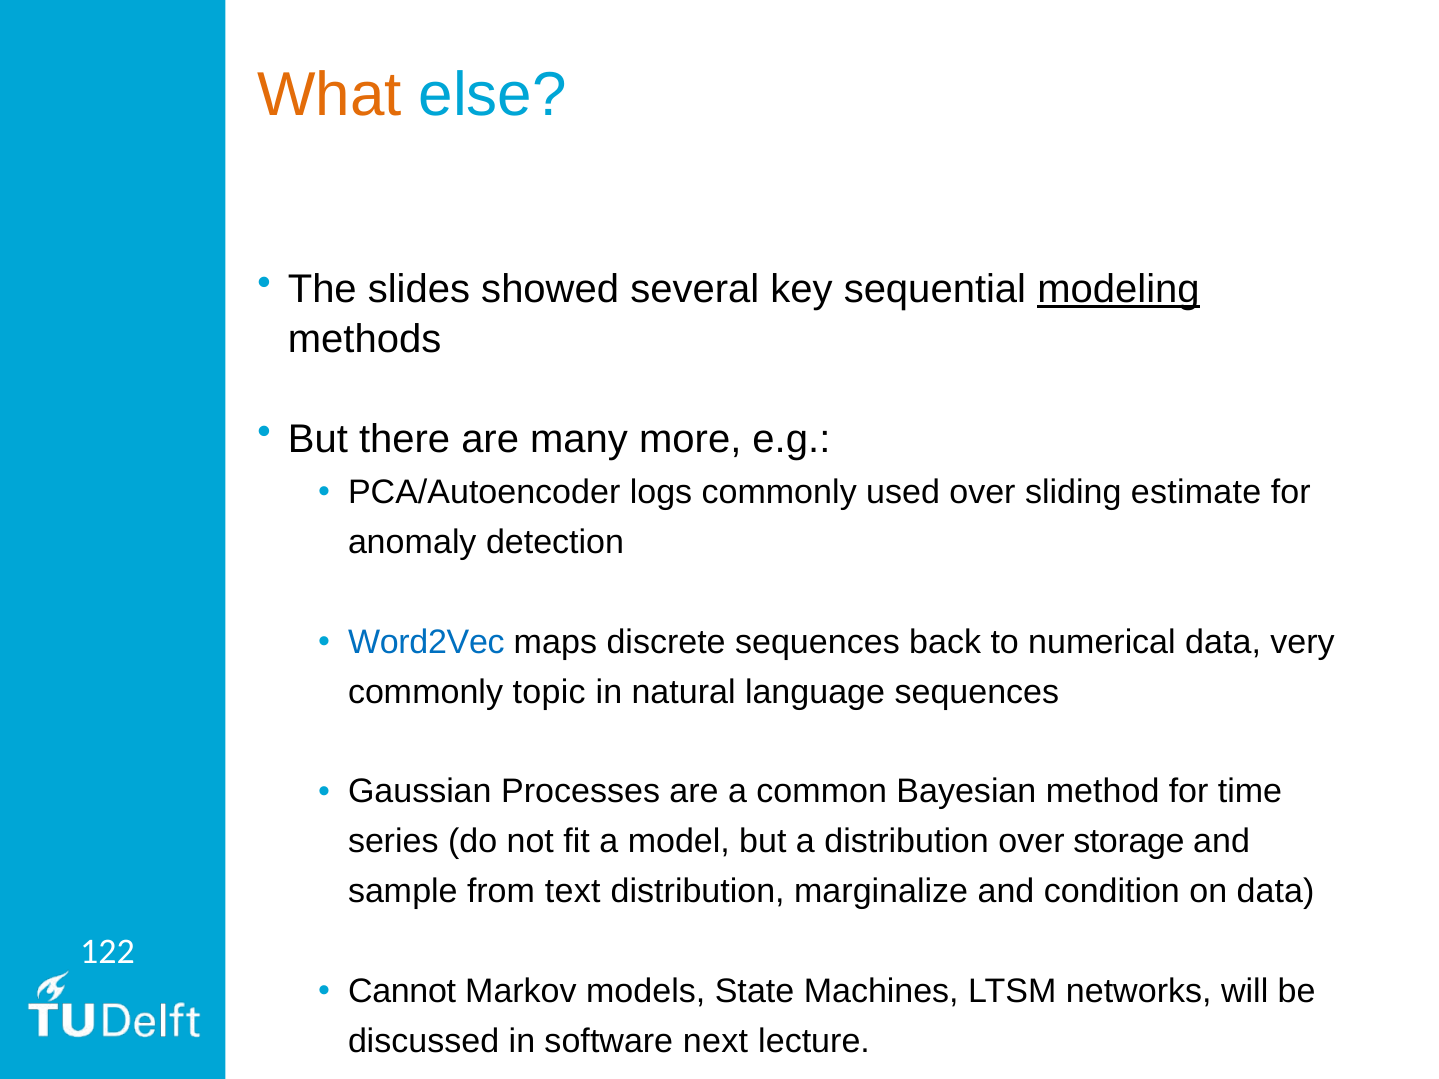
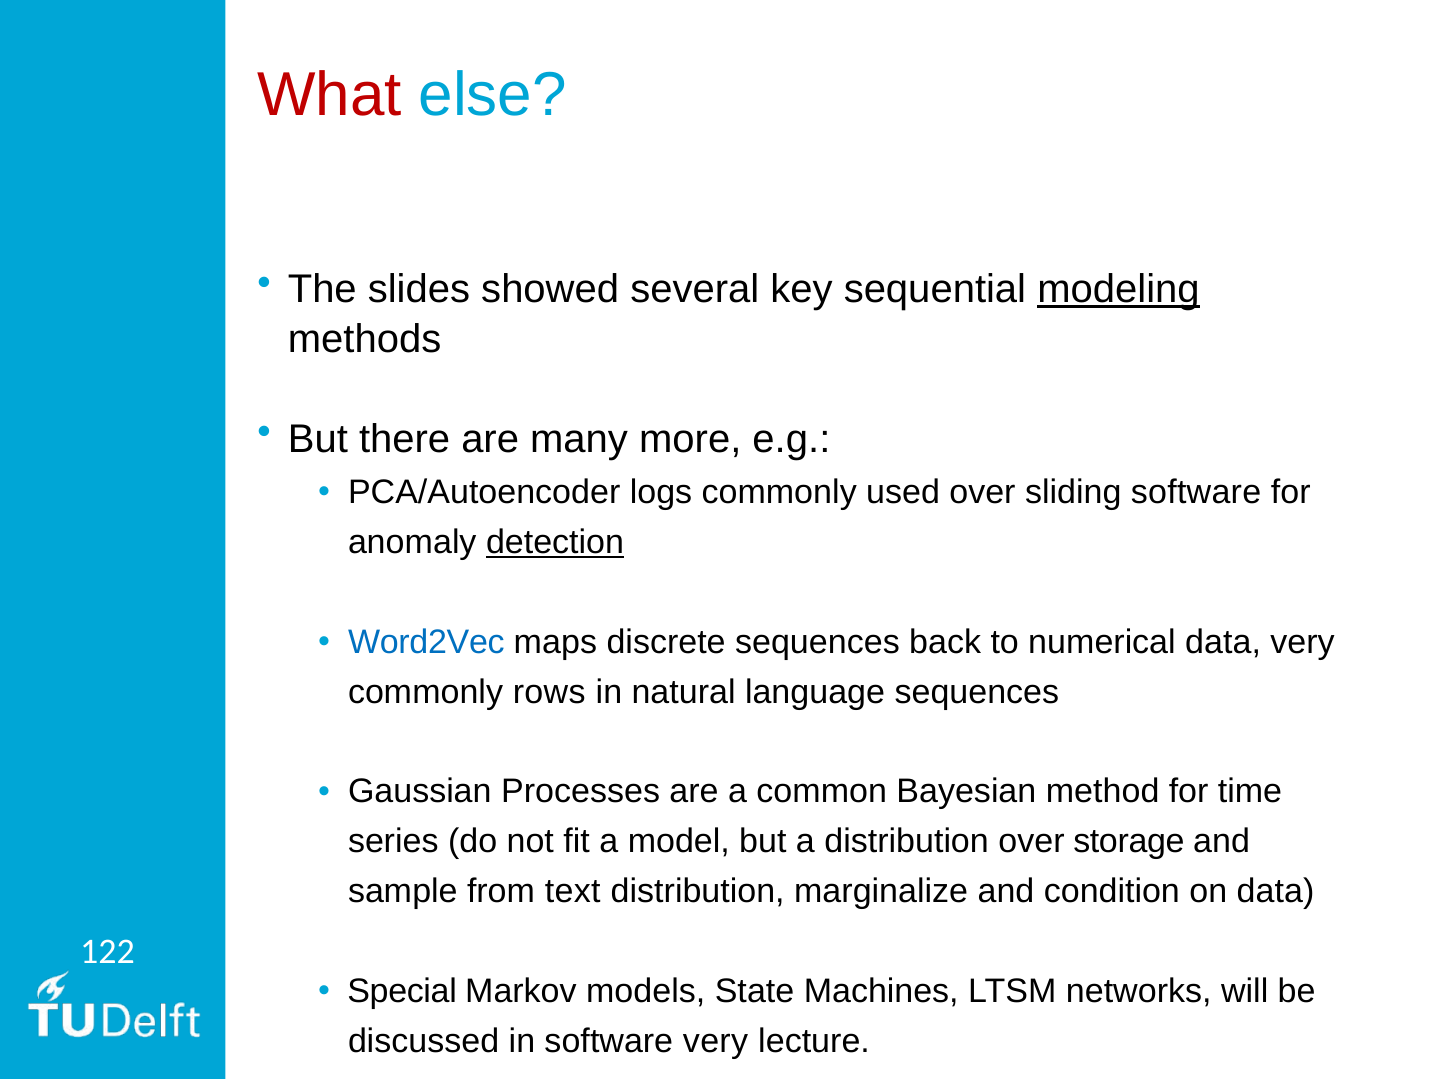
What colour: orange -> red
sliding estimate: estimate -> software
detection underline: none -> present
topic: topic -> rows
Cannot: Cannot -> Special
software next: next -> very
